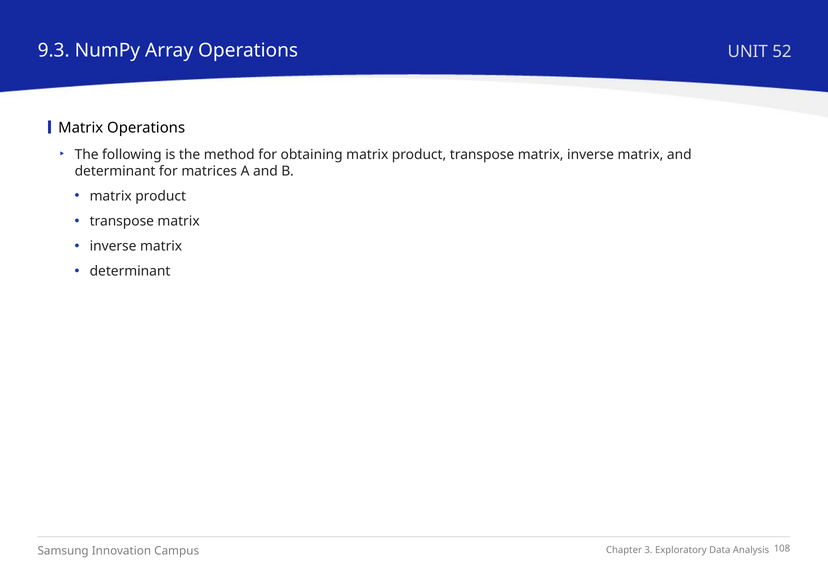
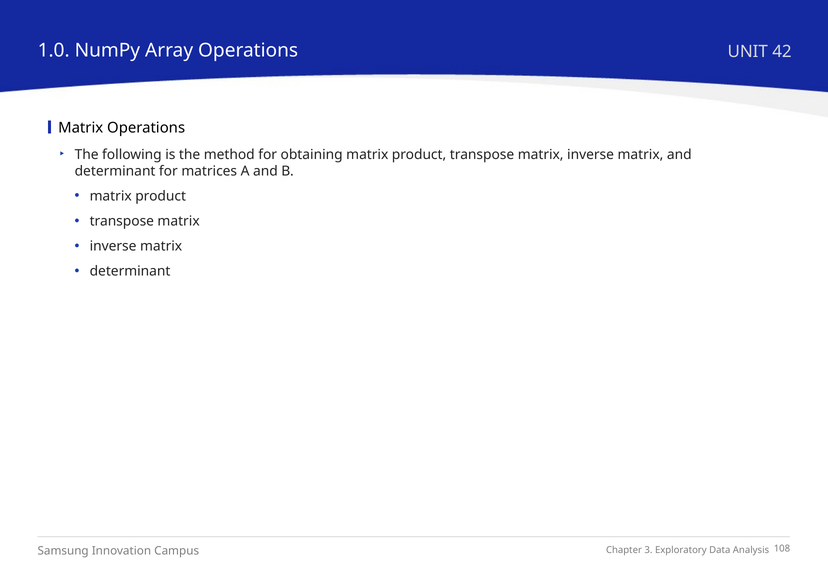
9.3: 9.3 -> 1.0
52: 52 -> 42
